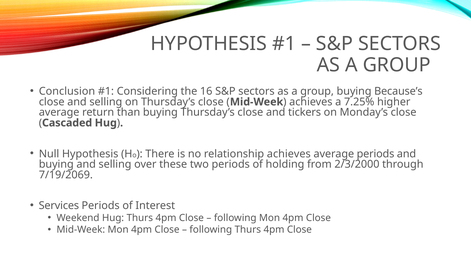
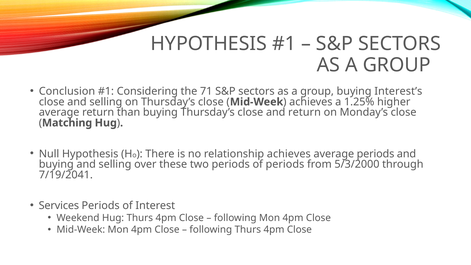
16: 16 -> 71
Because’s: Because’s -> Interest’s
7.25%: 7.25% -> 1.25%
and tickers: tickers -> return
Cascaded: Cascaded -> Matching
of holding: holding -> periods
2/3/2000: 2/3/2000 -> 5/3/2000
7/19/2069: 7/19/2069 -> 7/19/2041
